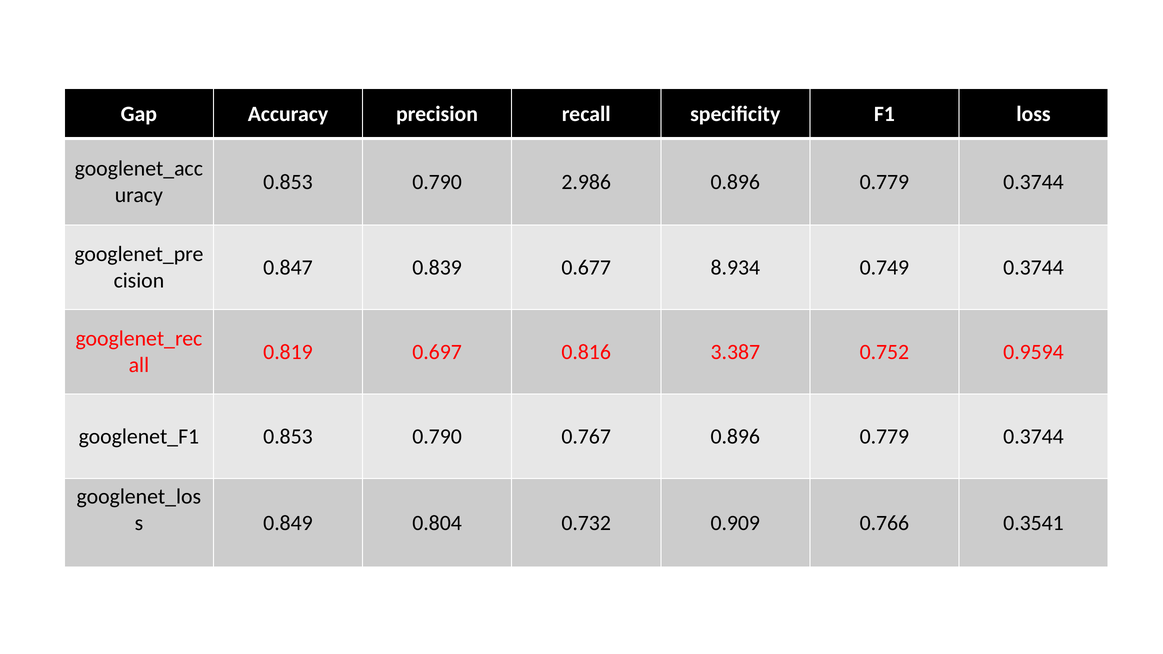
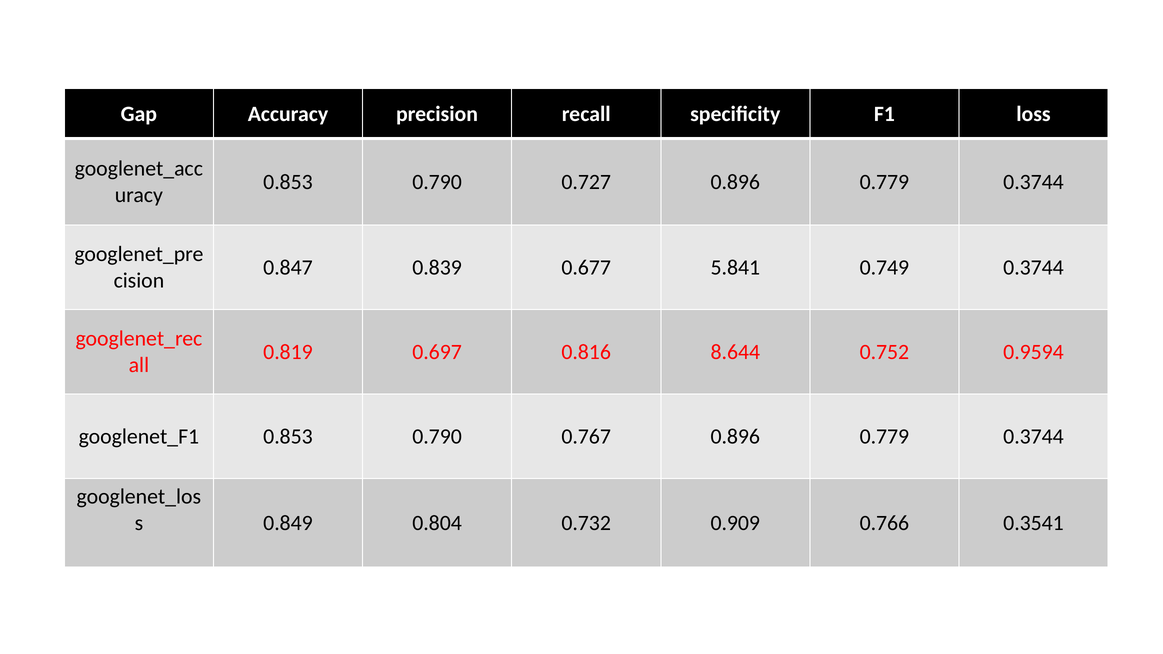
2.986: 2.986 -> 0.727
8.934: 8.934 -> 5.841
3.387: 3.387 -> 8.644
